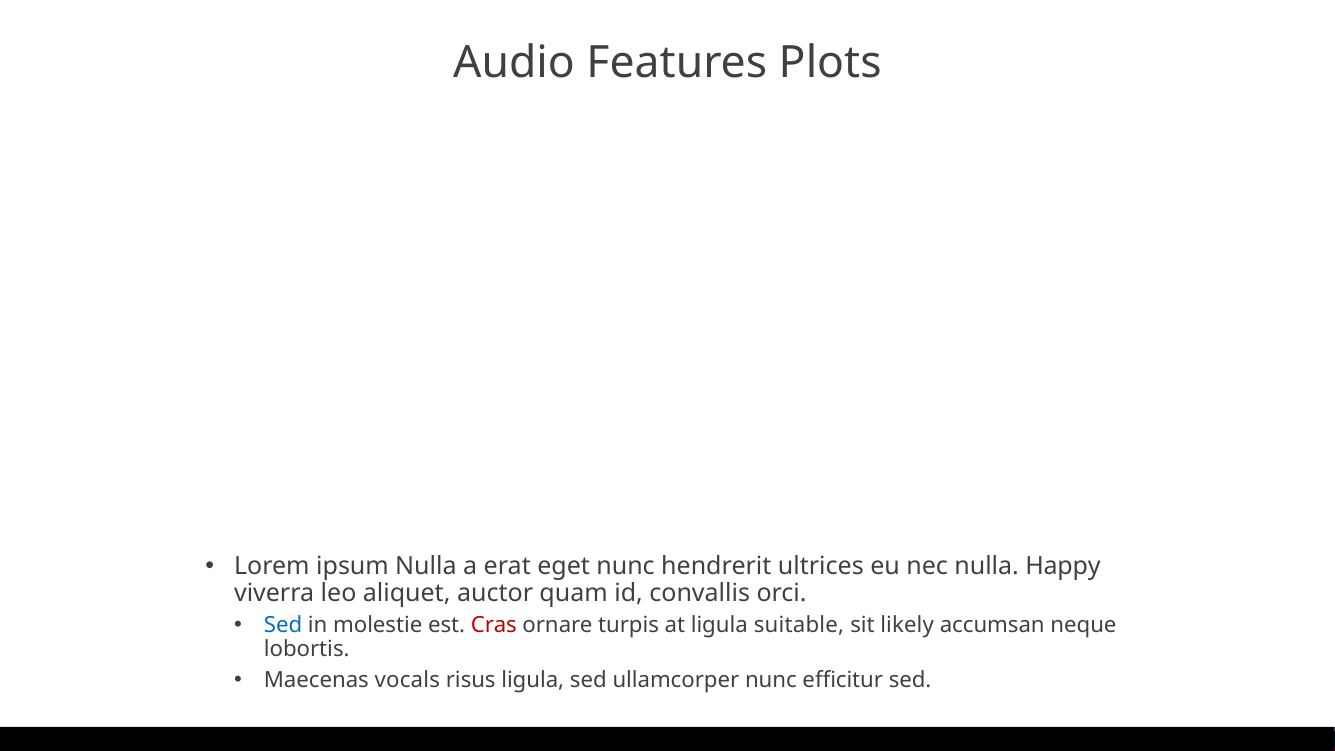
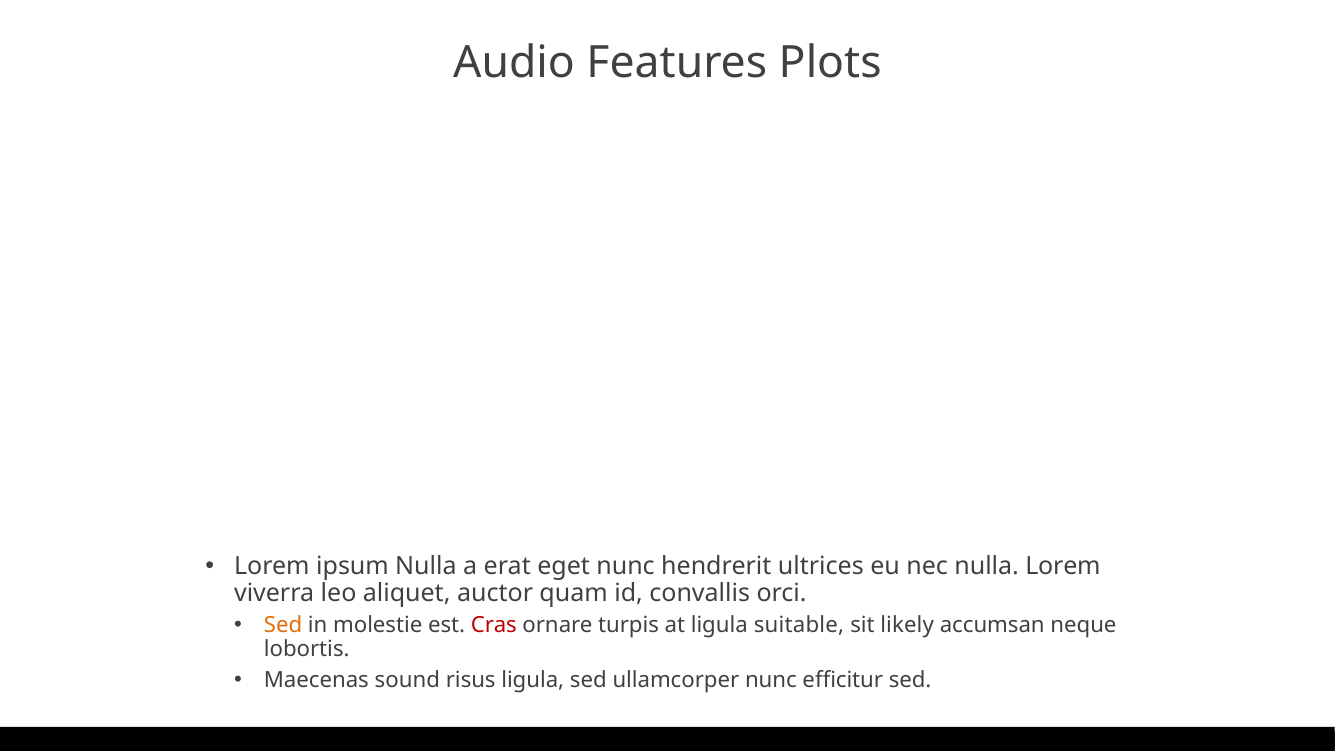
nulla Happy: Happy -> Lorem
Sed at (283, 625) colour: blue -> orange
vocals: vocals -> sound
